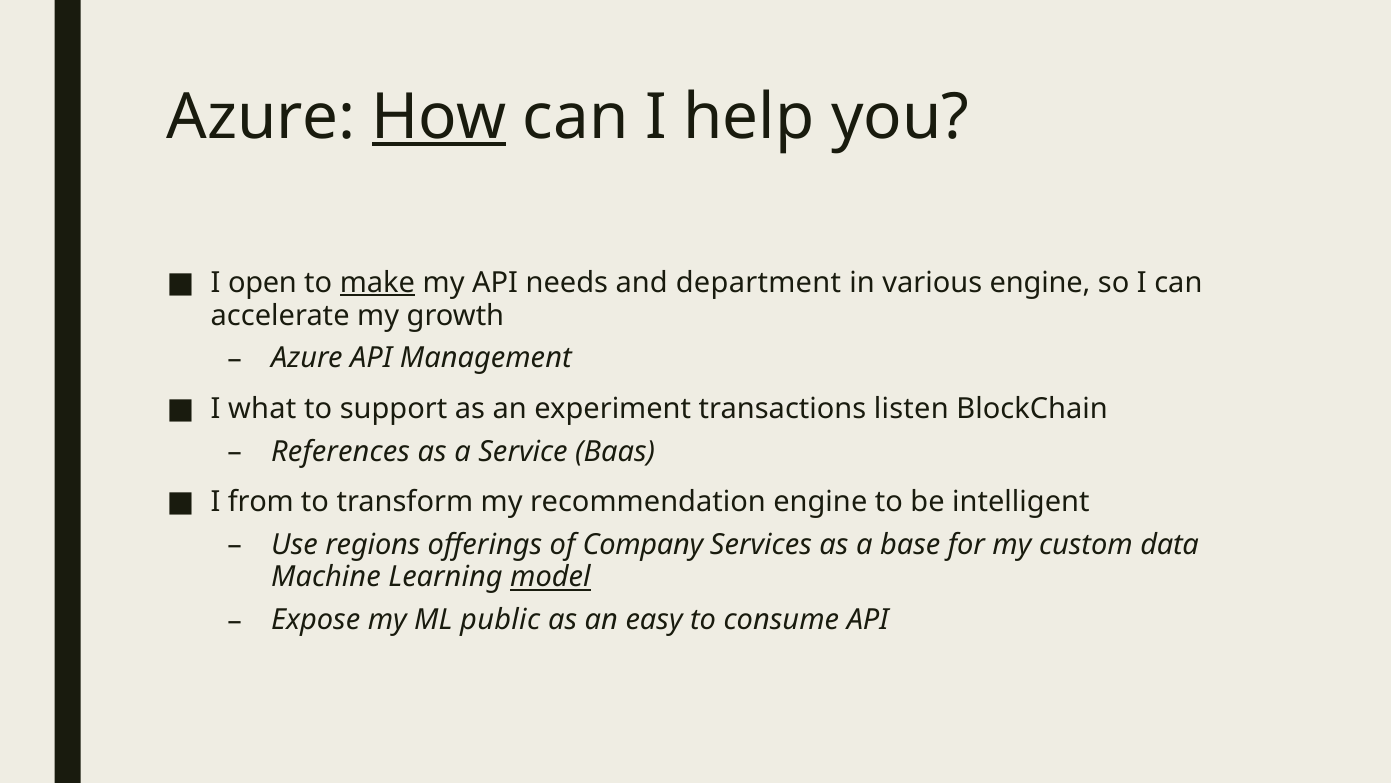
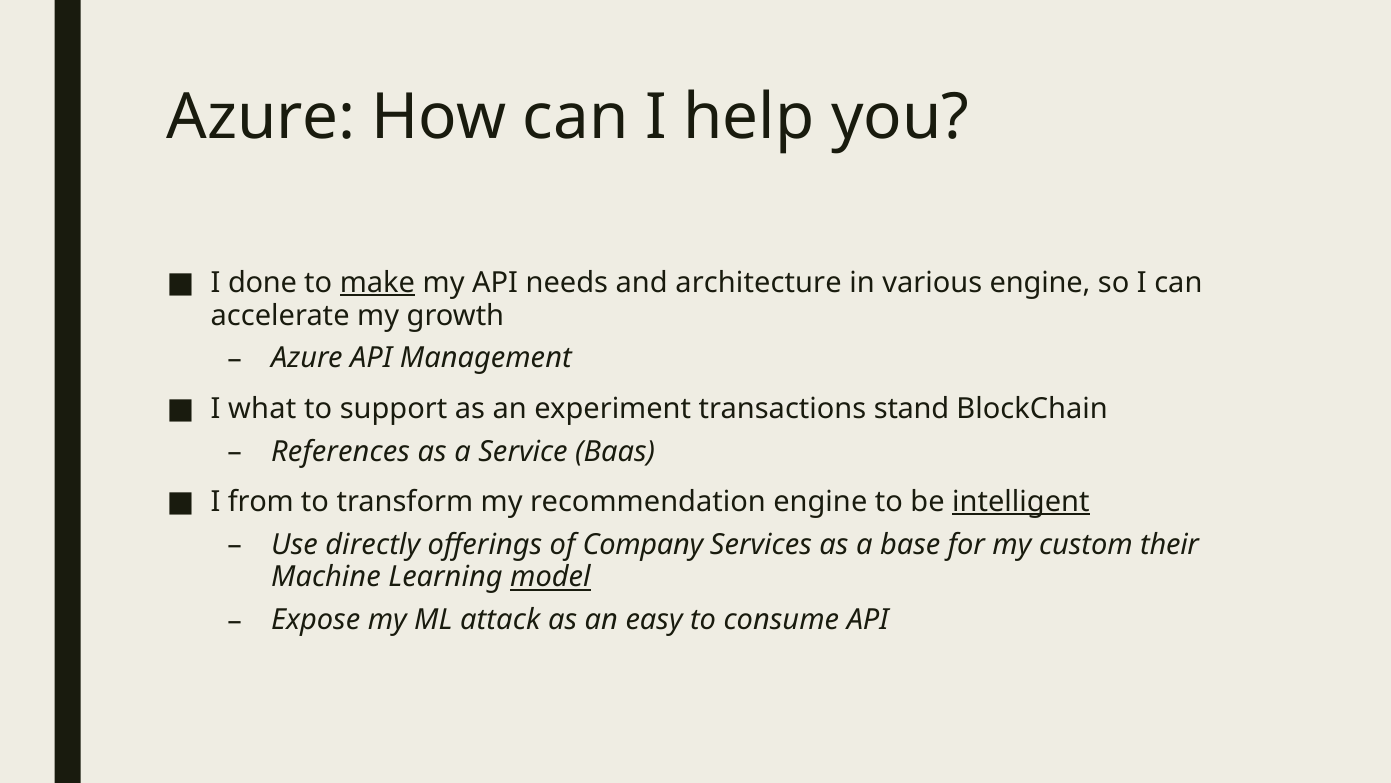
How underline: present -> none
open: open -> done
department: department -> architecture
listen: listen -> stand
intelligent underline: none -> present
regions: regions -> directly
data: data -> their
public: public -> attack
